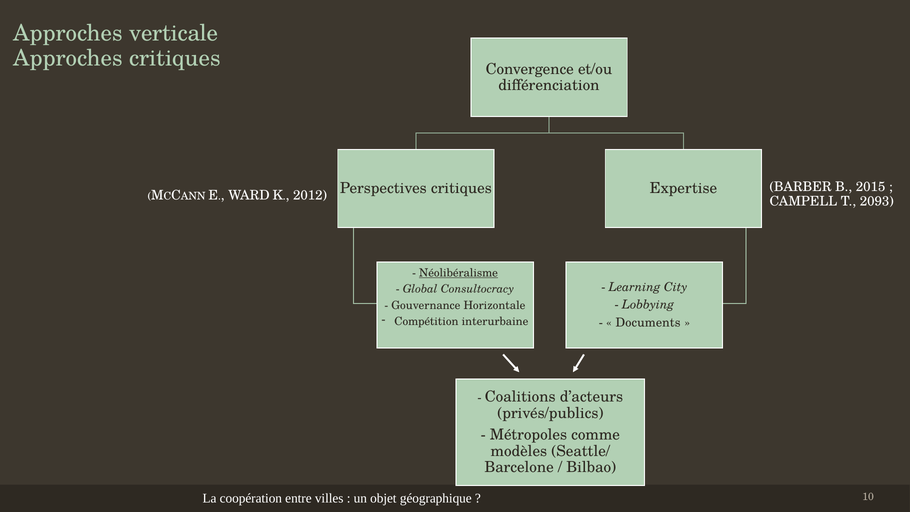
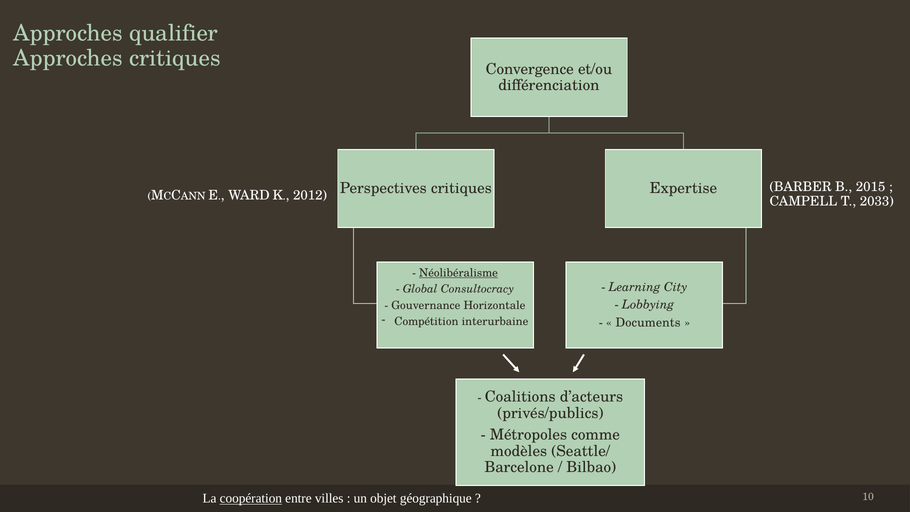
verticale: verticale -> qualifier
2093: 2093 -> 2033
coopération underline: none -> present
